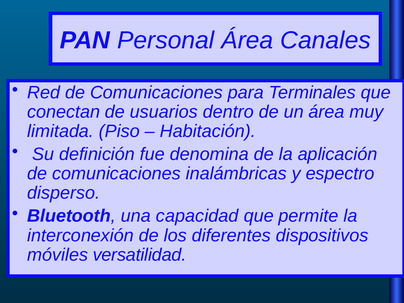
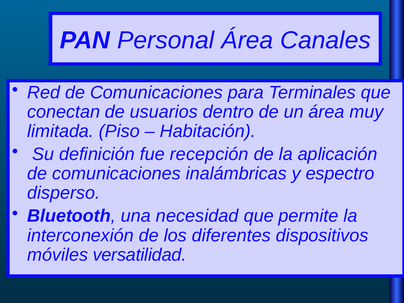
denomina: denomina -> recepción
capacidad: capacidad -> necesidad
